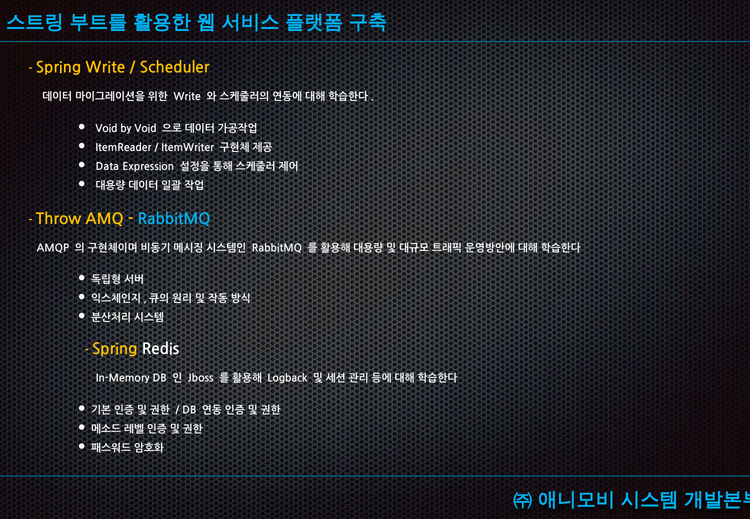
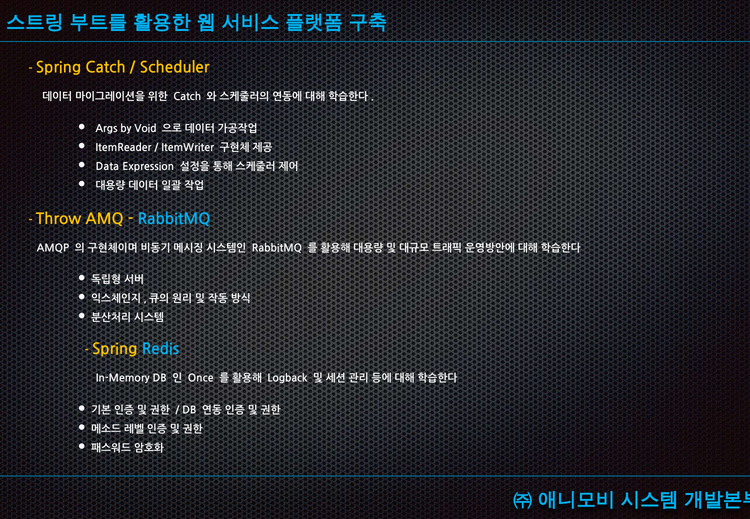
Spring Write: Write -> Catch
Write at (187, 97): Write -> Catch
Void at (106, 129): Void -> Args
Redis colour: white -> light blue
Jboss: Jboss -> Once
